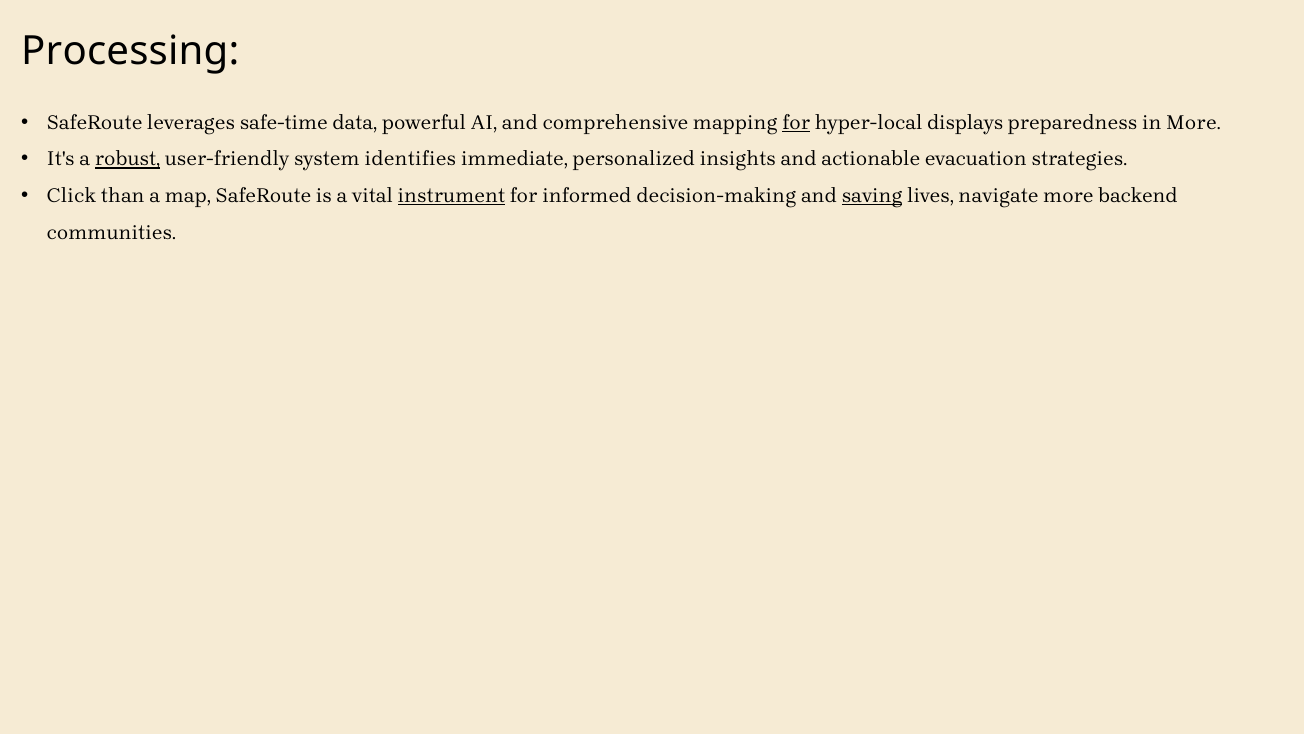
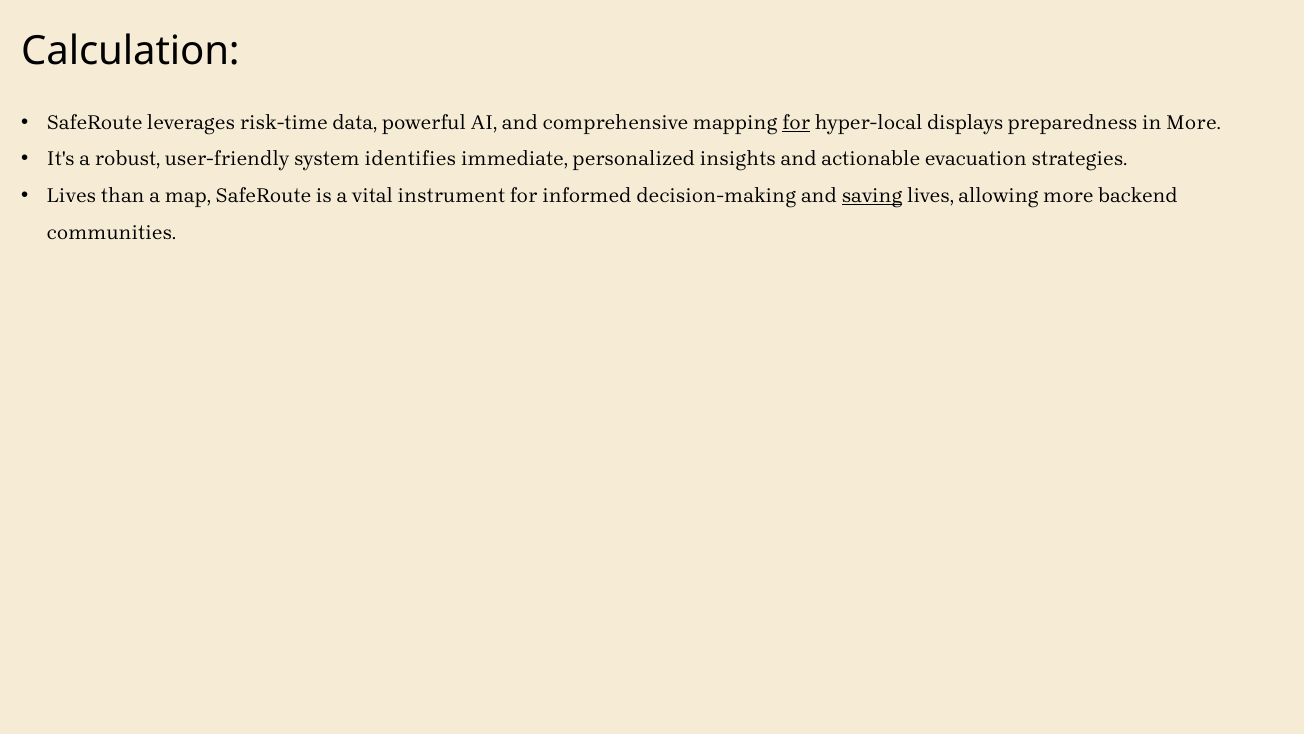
Processing: Processing -> Calculation
safe-time: safe-time -> risk-time
robust underline: present -> none
Click at (71, 196): Click -> Lives
instrument underline: present -> none
navigate: navigate -> allowing
